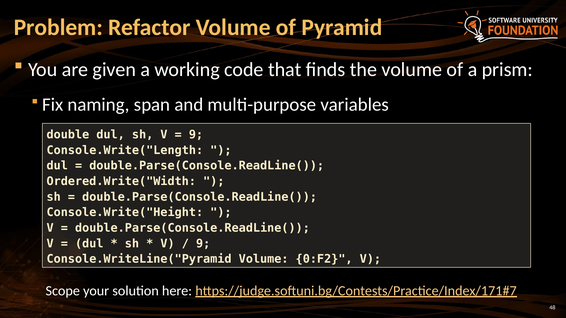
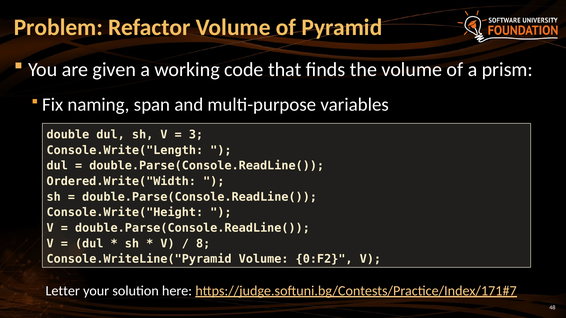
9 at (196, 135): 9 -> 3
9 at (203, 244): 9 -> 8
Scope: Scope -> Letter
